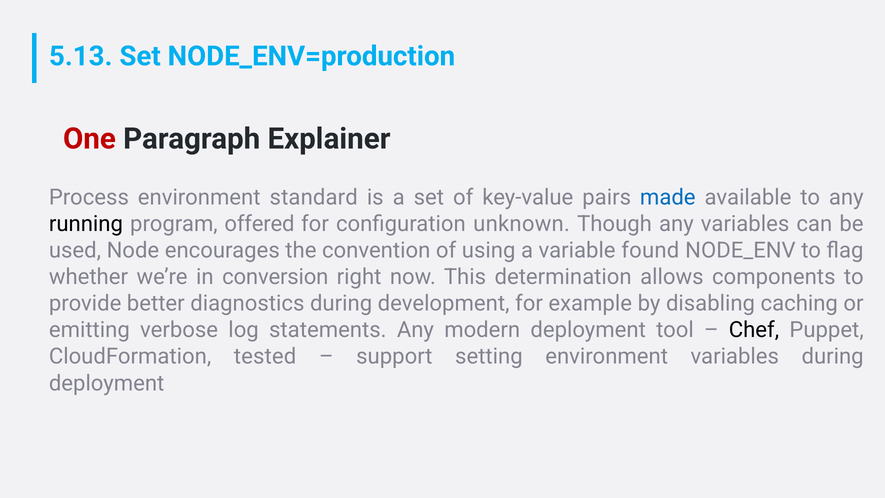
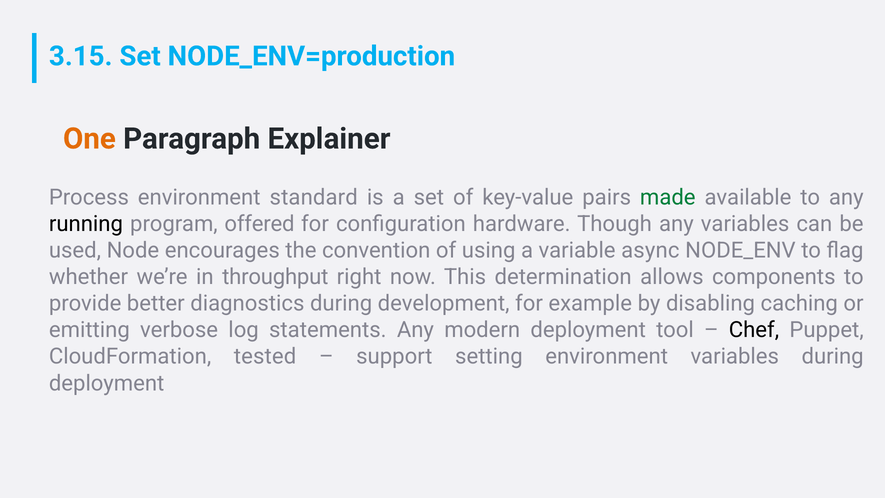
5.13: 5.13 -> 3.15
One colour: red -> orange
made colour: blue -> green
unknown: unknown -> hardware
found: found -> async
conversion: conversion -> throughput
